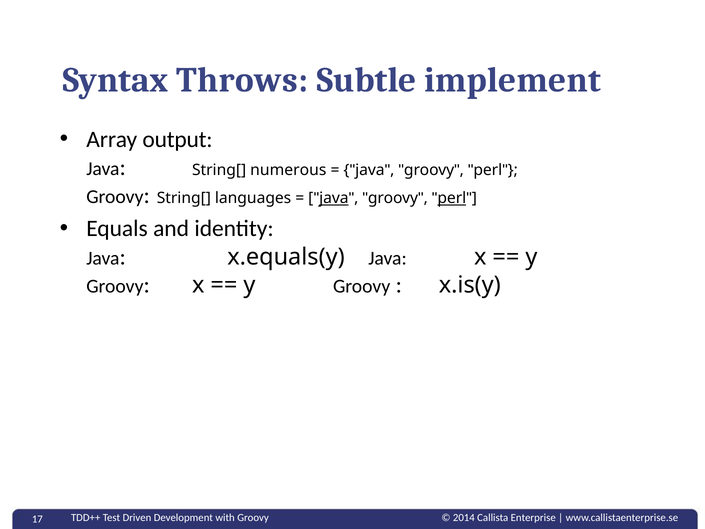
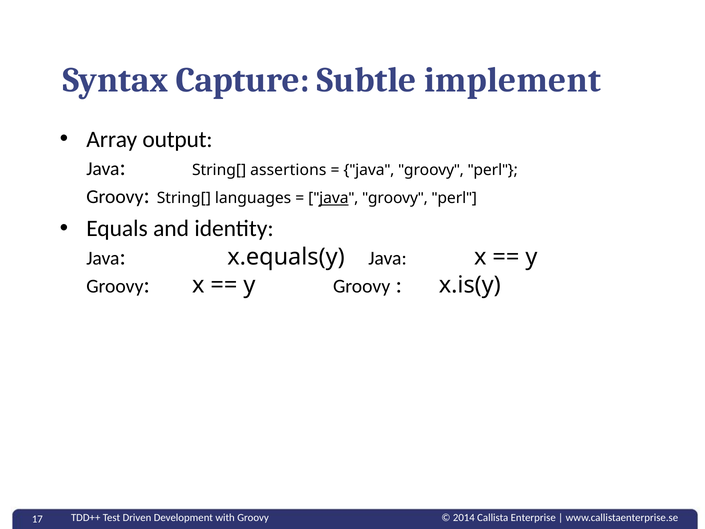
Throws: Throws -> Capture
numerous: numerous -> assertions
perl at (452, 198) underline: present -> none
